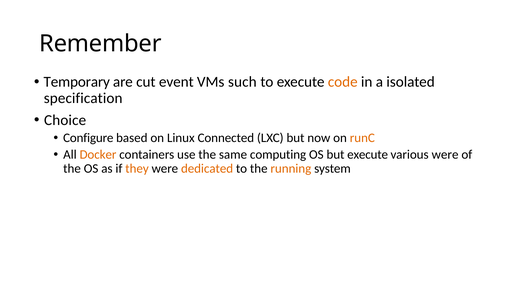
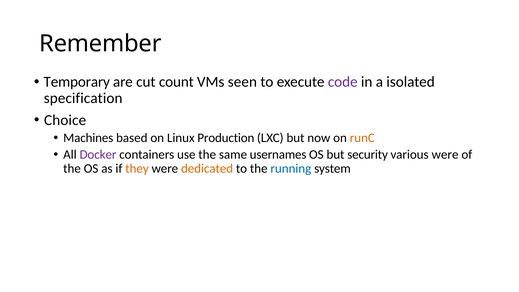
event: event -> count
such: such -> seen
code colour: orange -> purple
Configure: Configure -> Machines
Connected: Connected -> Production
Docker colour: orange -> purple
computing: computing -> usernames
but execute: execute -> security
running colour: orange -> blue
